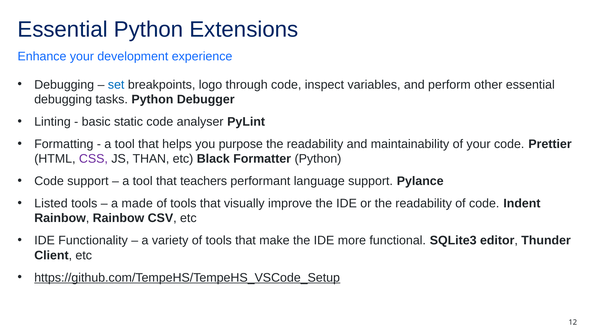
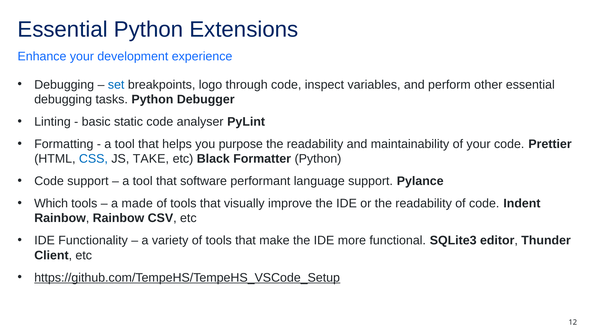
CSS colour: purple -> blue
THAN: THAN -> TAKE
teachers: teachers -> software
Listed: Listed -> Which
